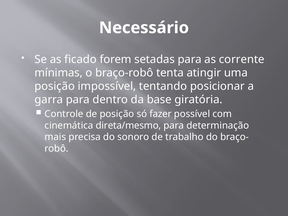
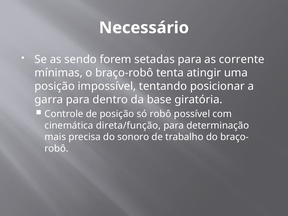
ficado: ficado -> sendo
só fazer: fazer -> robô
direta/mesmo: direta/mesmo -> direta/função
